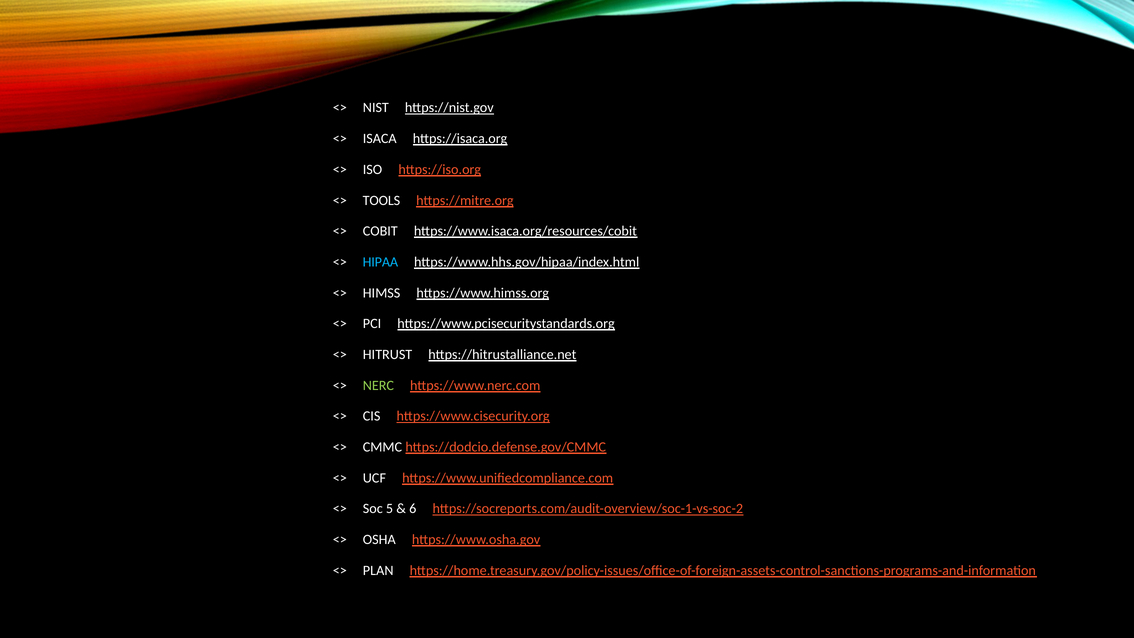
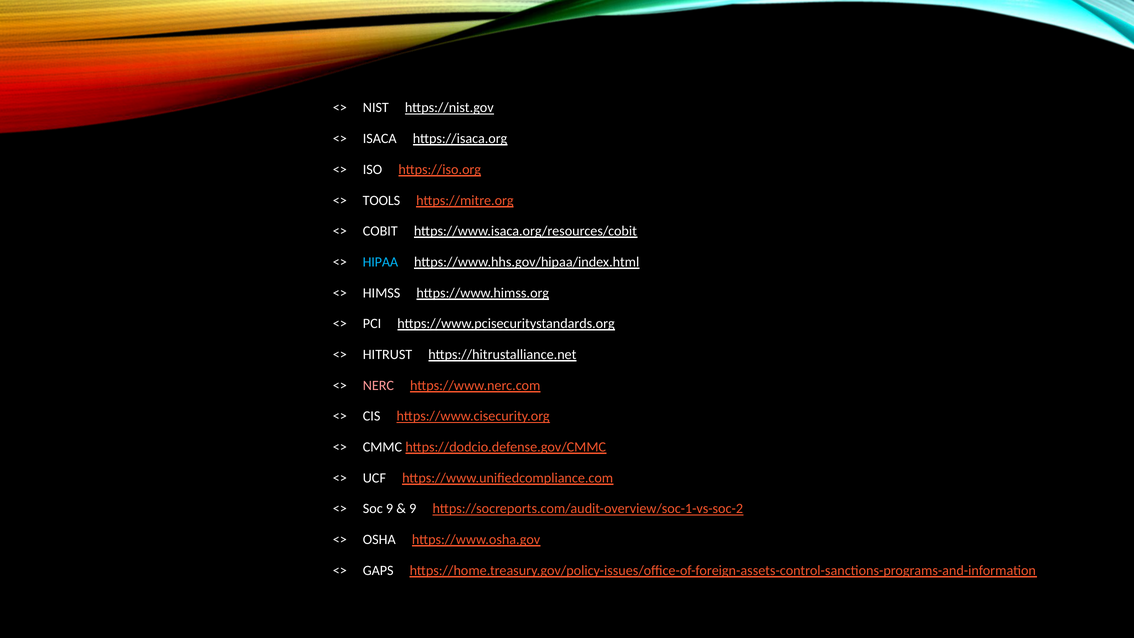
NERC colour: light green -> pink
Soc 5: 5 -> 9
6 at (413, 509): 6 -> 9
PLAN: PLAN -> GAPS
